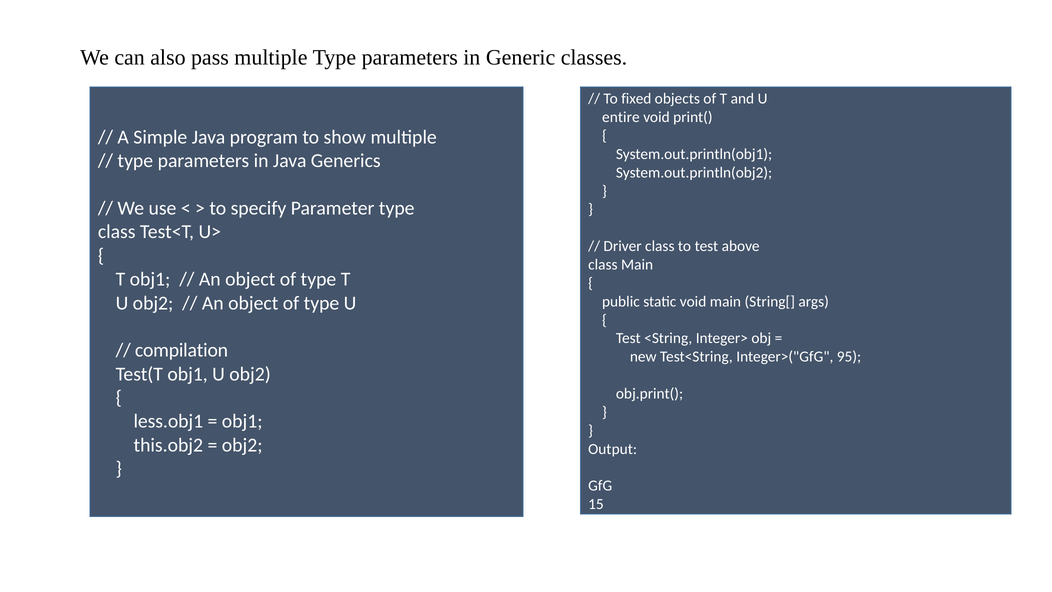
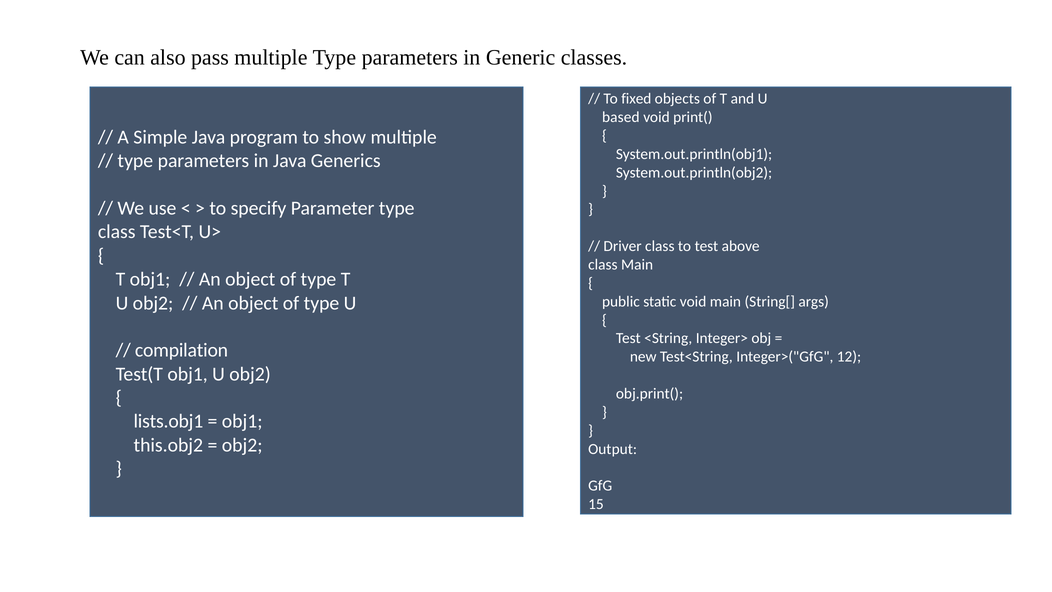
entire: entire -> based
95: 95 -> 12
less.obj1: less.obj1 -> lists.obj1
